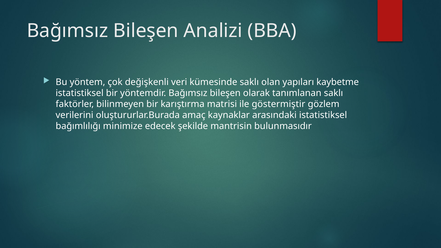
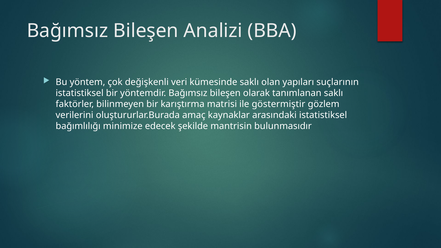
kaybetme: kaybetme -> suçlarının
